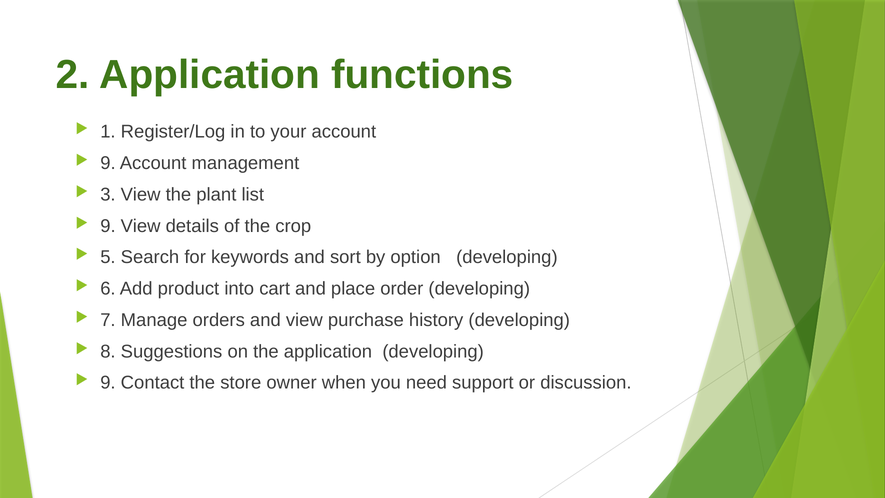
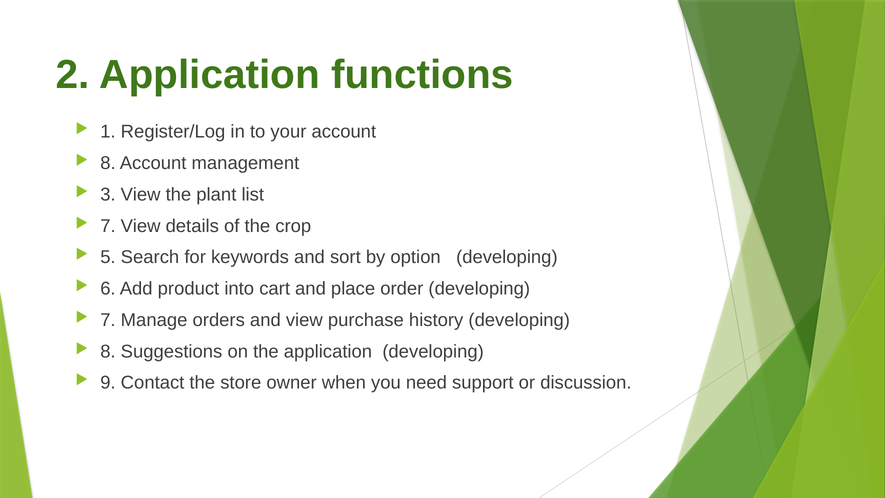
9 at (108, 163): 9 -> 8
9 at (108, 226): 9 -> 7
